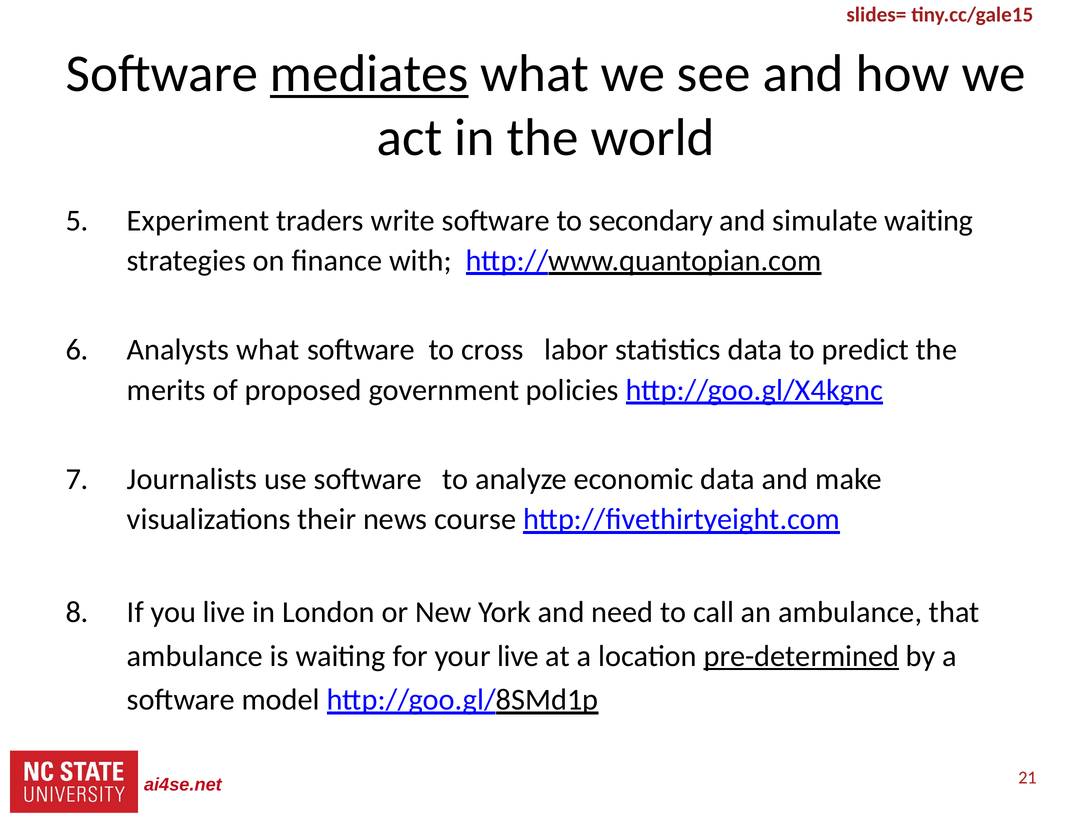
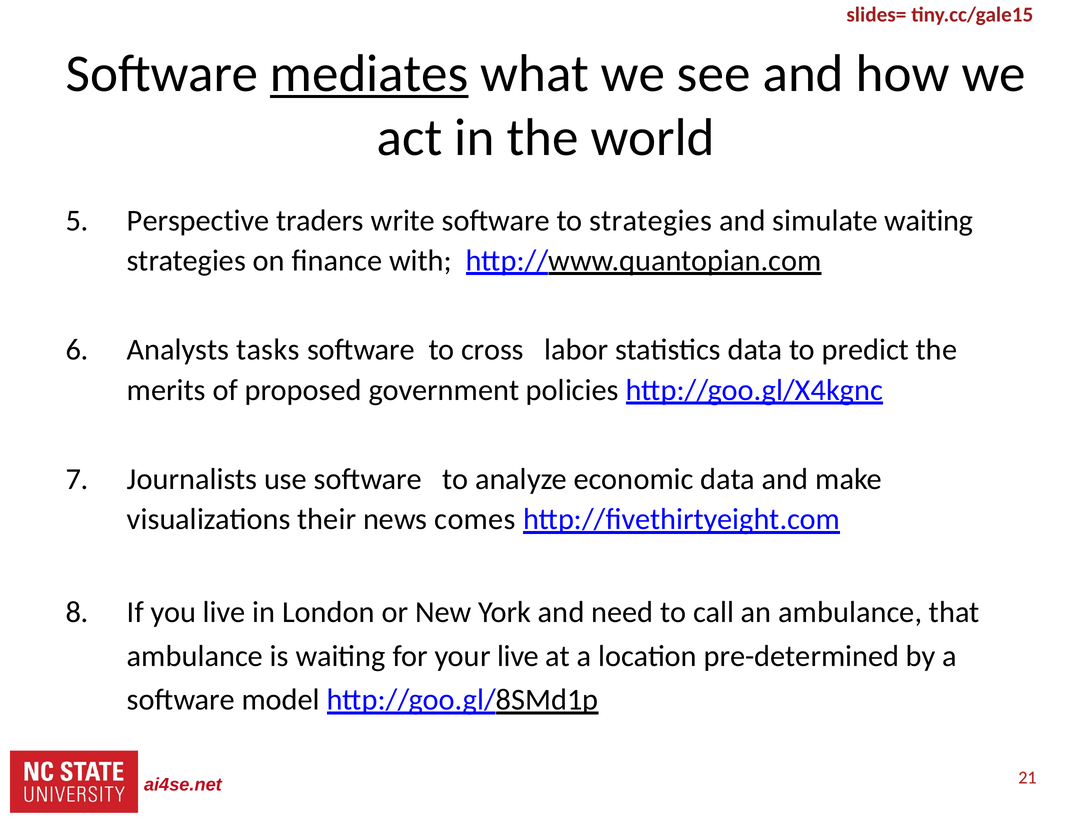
Experiment: Experiment -> Perspective
to secondary: secondary -> strategies
Analysts what: what -> tasks
course: course -> comes
pre-determined underline: present -> none
